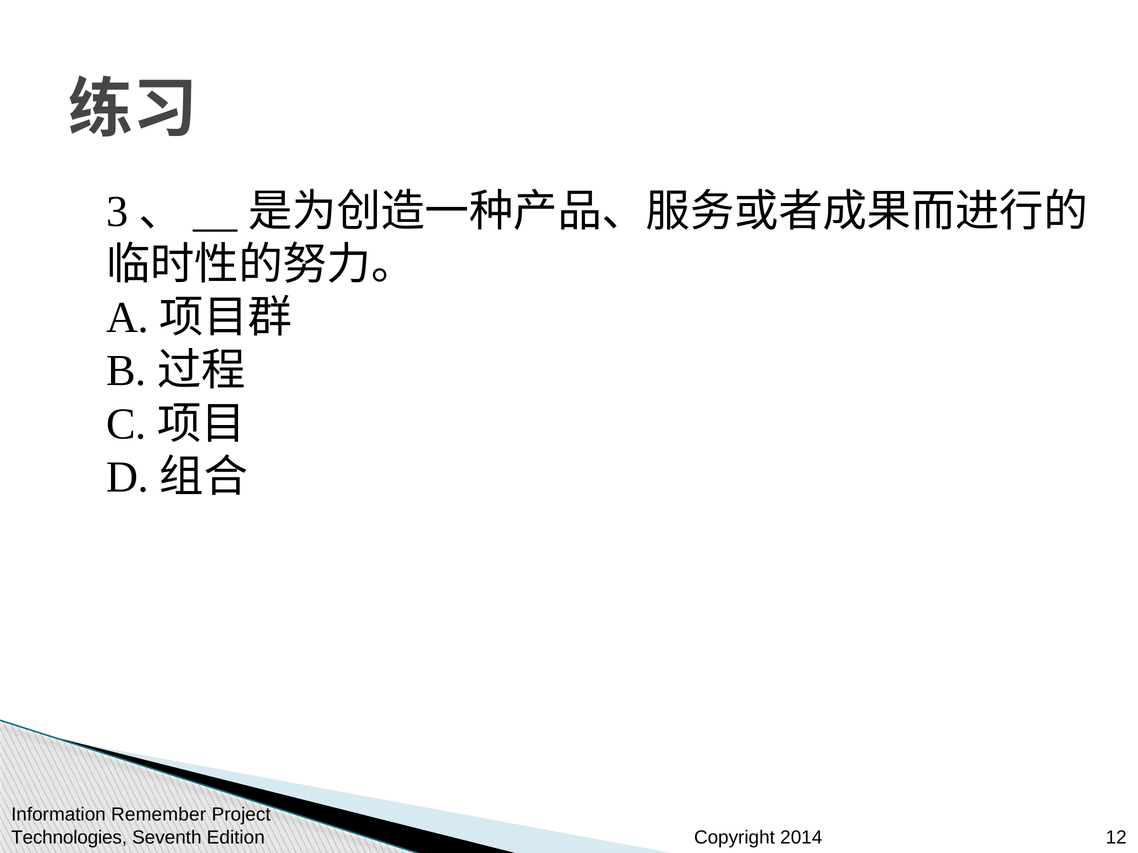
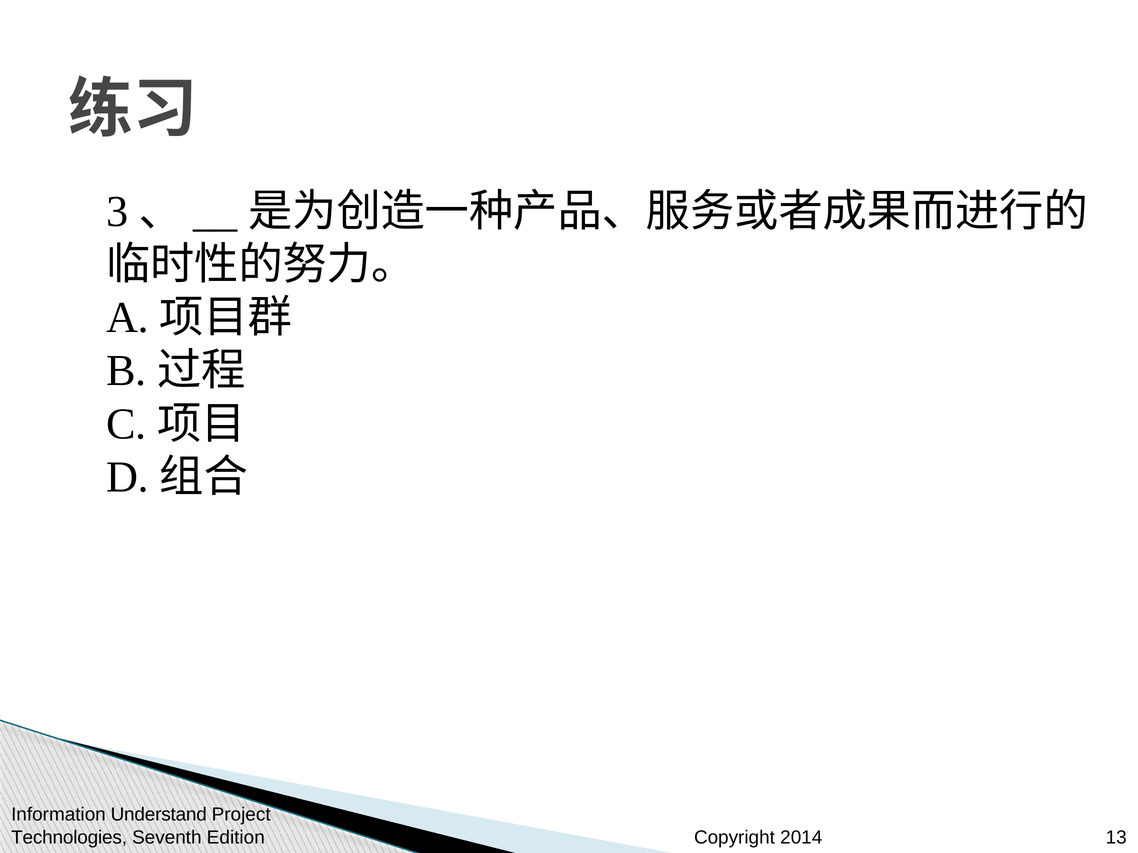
Remember: Remember -> Understand
12: 12 -> 13
